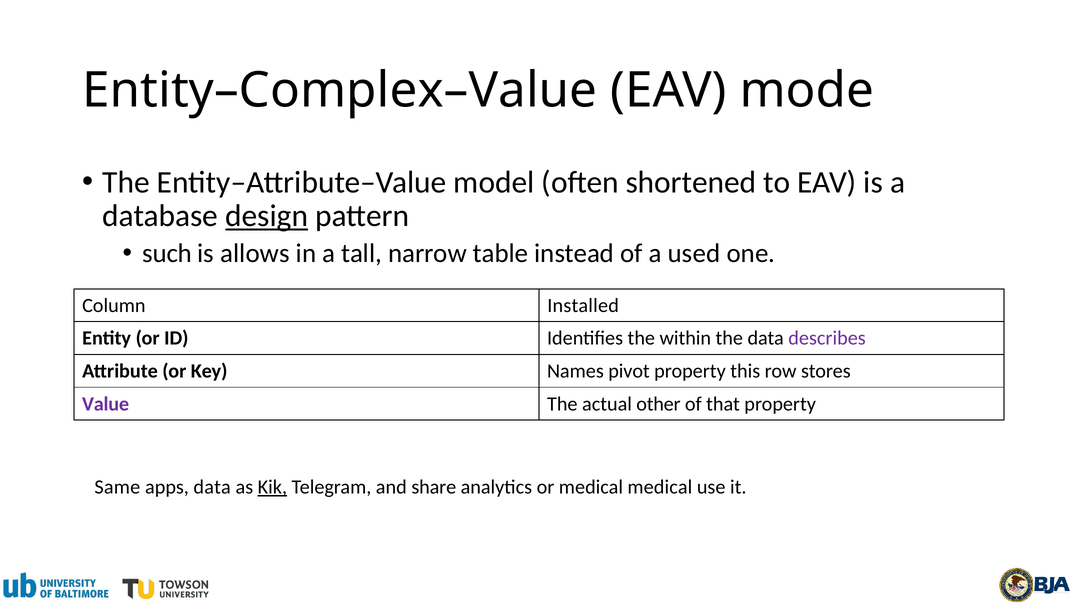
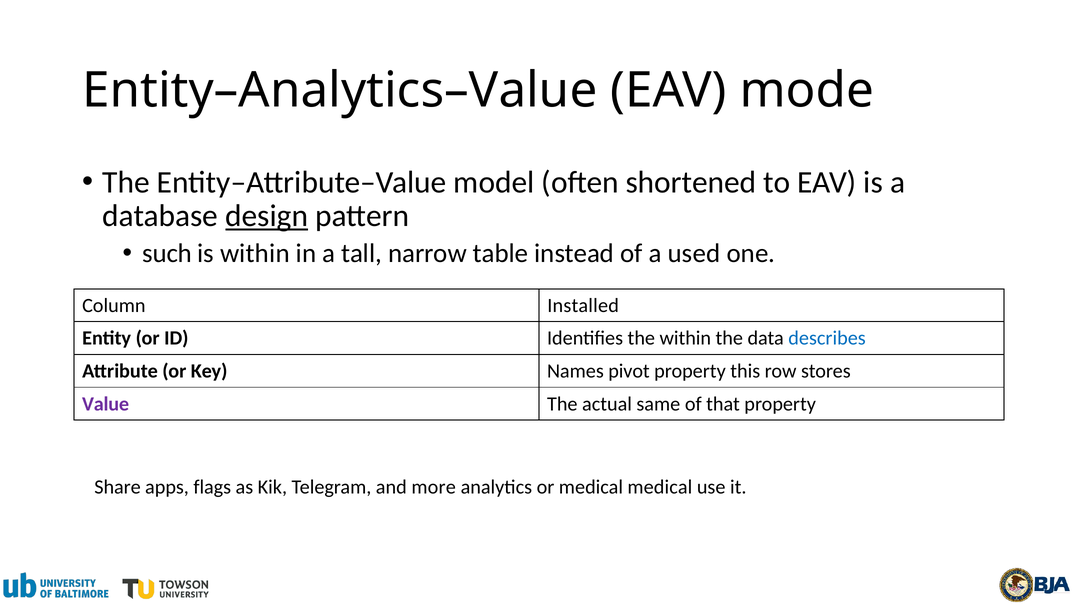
Entity–Complex–Value: Entity–Complex–Value -> Entity–Analytics–Value
is allows: allows -> within
describes colour: purple -> blue
other: other -> same
Same: Same -> Share
apps data: data -> flags
Kik underline: present -> none
share: share -> more
